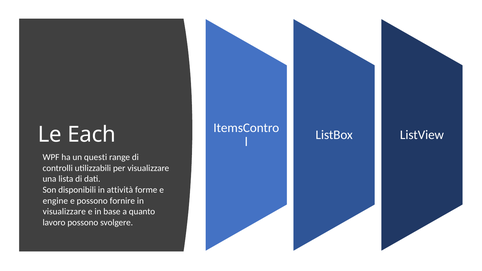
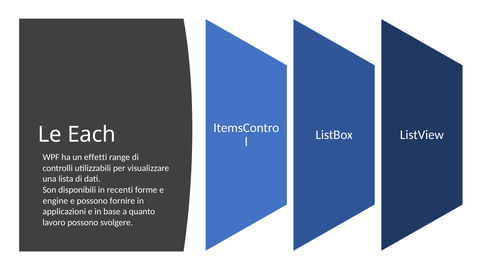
questi: questi -> effetti
attività: attività -> recenti
visualizzare at (64, 212): visualizzare -> applicazioni
